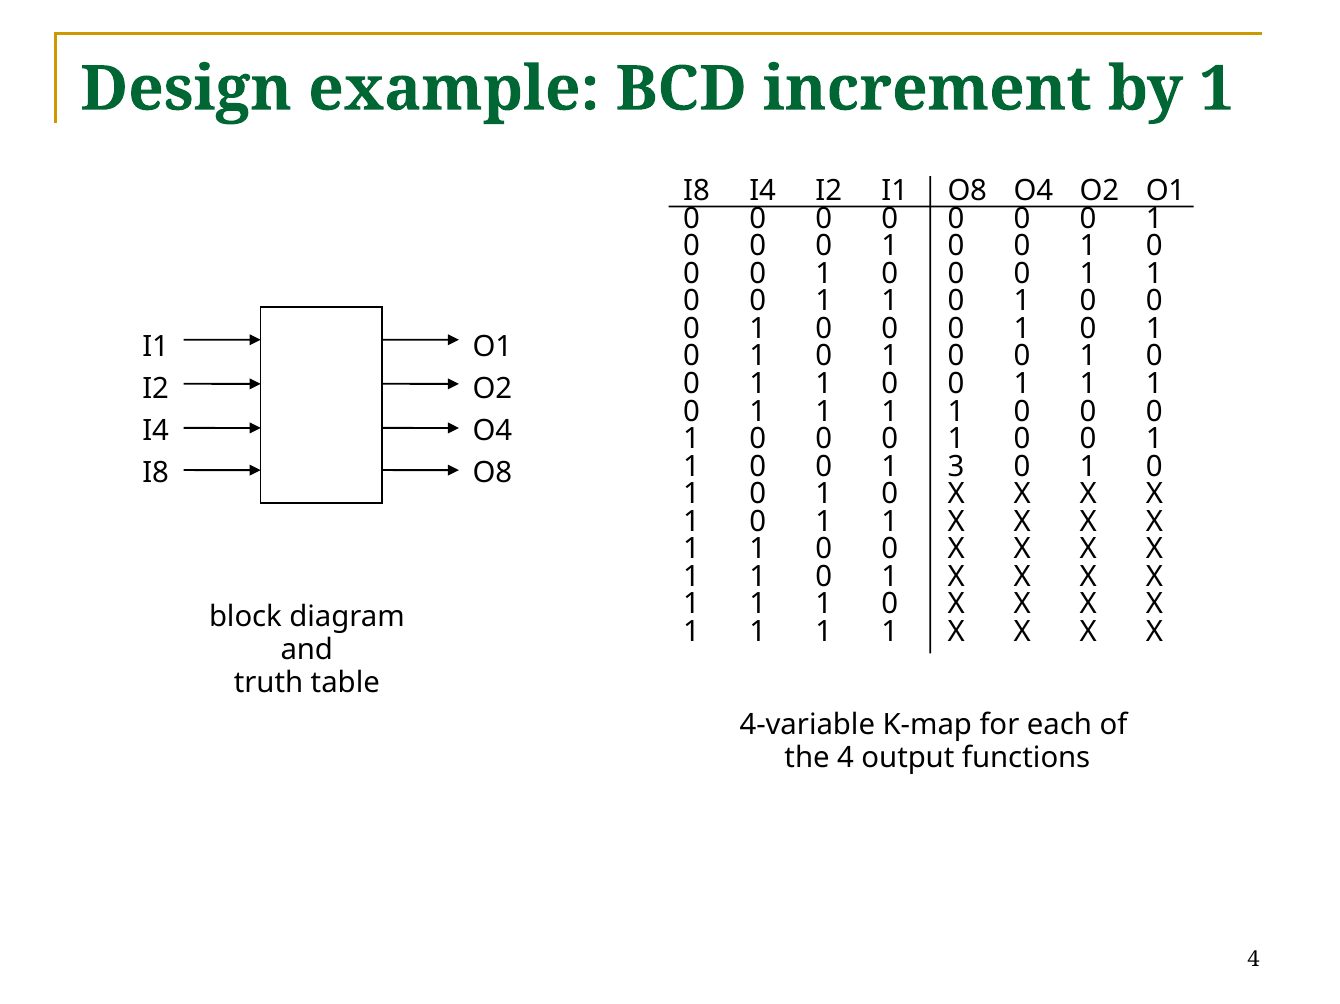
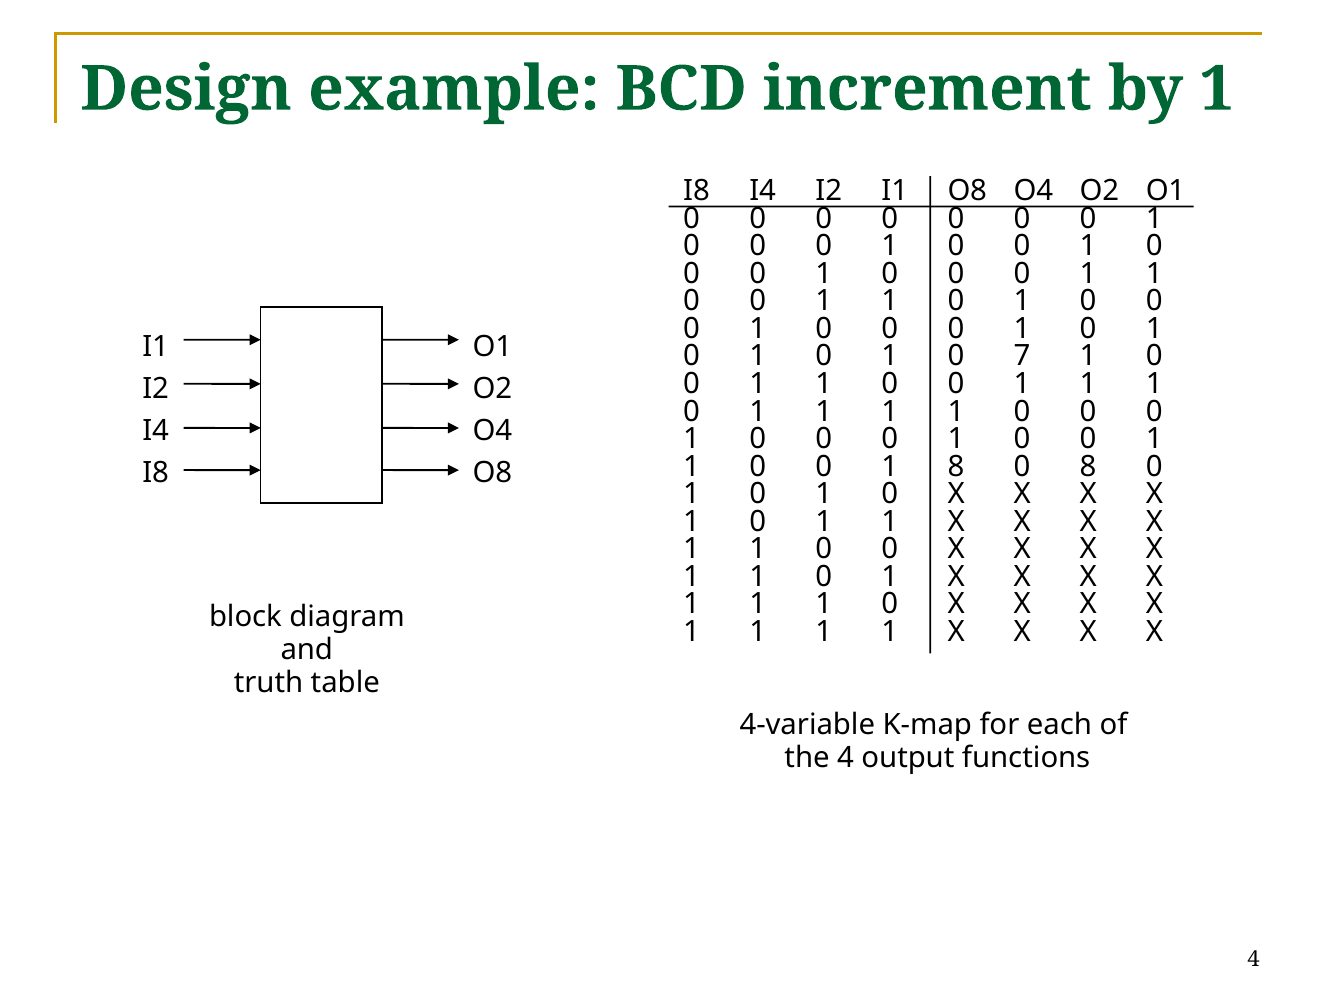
0 at (1022, 356): 0 -> 7
1 3: 3 -> 8
1 at (1088, 466): 1 -> 8
